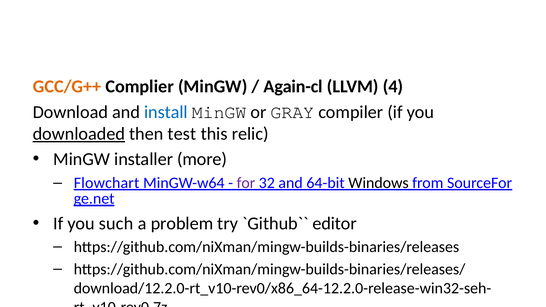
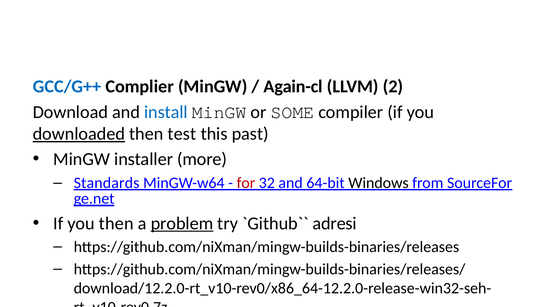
GCC/G++ at (67, 87) colour: orange -> blue
4: 4 -> 2
GRAY: GRAY -> SOME
relic: relic -> past
Flowchart: Flowchart -> Standards
for colour: purple -> red
you such: such -> then
problem underline: none -> present
editor: editor -> adresi
